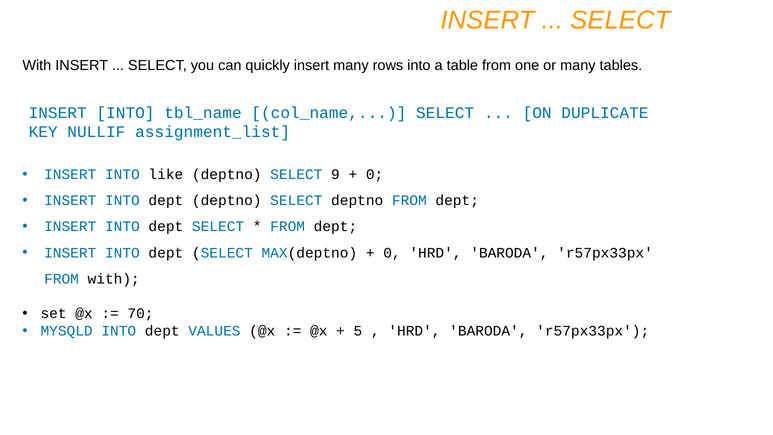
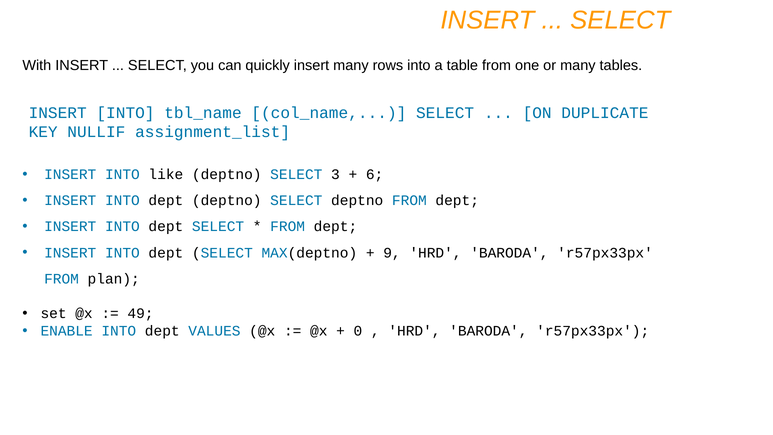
9: 9 -> 3
0 at (375, 174): 0 -> 6
0 at (392, 253): 0 -> 9
FROM with: with -> plan
70: 70 -> 49
MYSQLD: MYSQLD -> ENABLE
5: 5 -> 0
